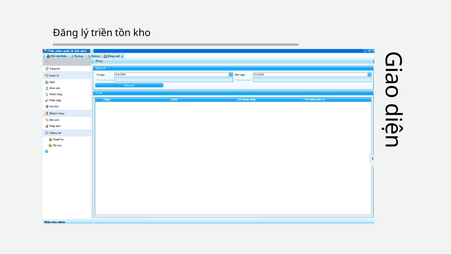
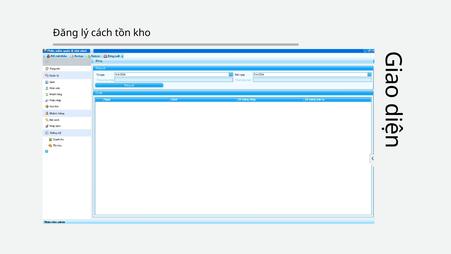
triền: triền -> cách
